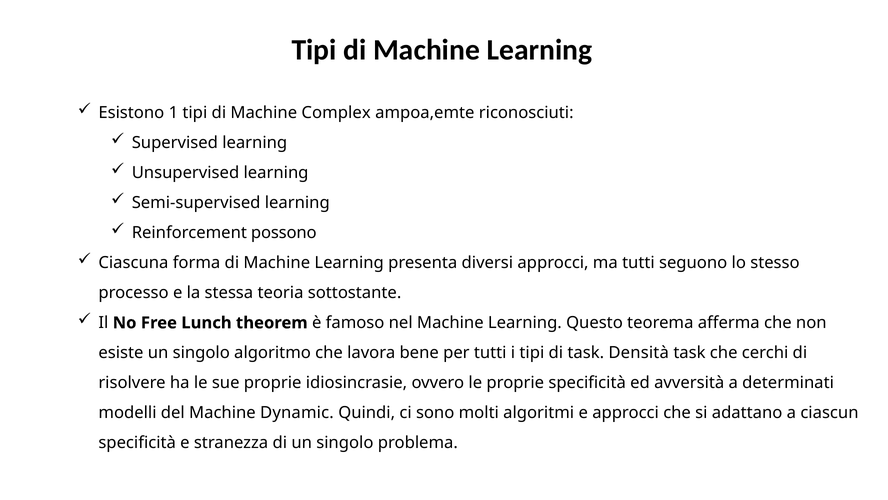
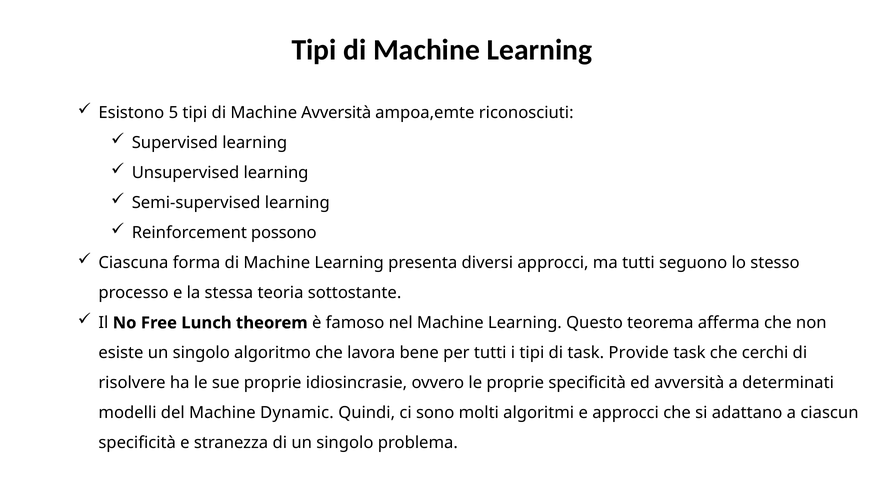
1: 1 -> 5
Machine Complex: Complex -> Avversità
Densità: Densità -> Provide
